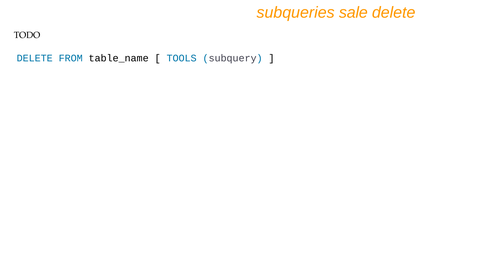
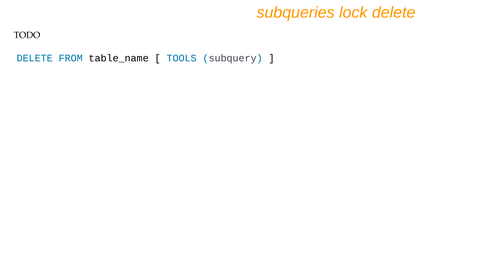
sale: sale -> lock
